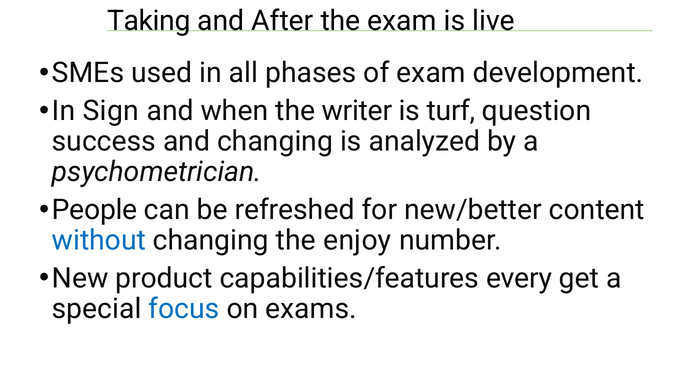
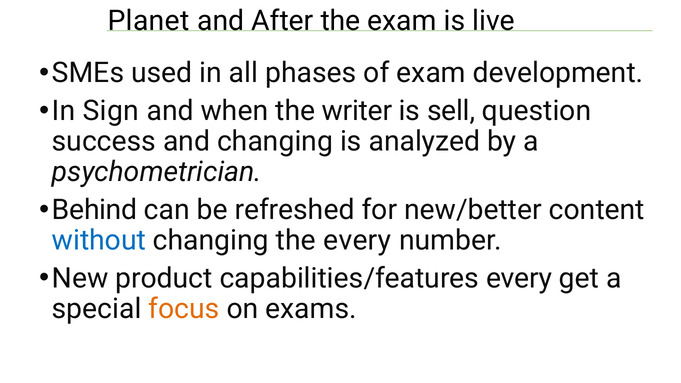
Taking: Taking -> Planet
turf: turf -> sell
People: People -> Behind
the enjoy: enjoy -> every
focus colour: blue -> orange
